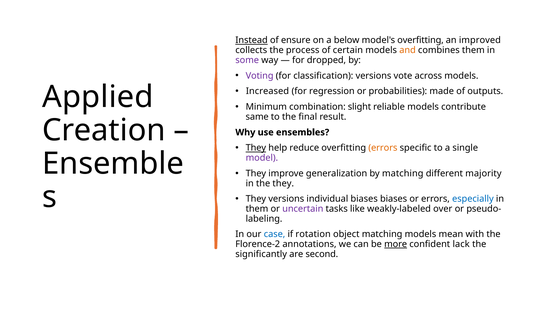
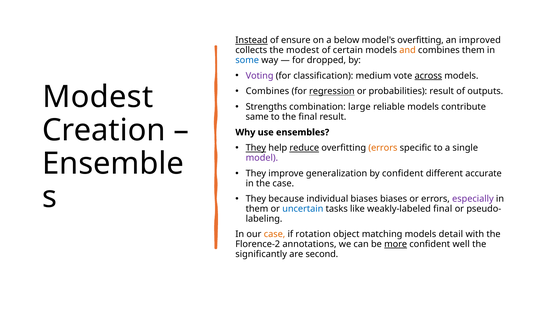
the process: process -> modest
some colour: purple -> blue
classification versions: versions -> medium
across underline: none -> present
Increased at (267, 91): Increased -> Combines
regression underline: none -> present
probabilities made: made -> result
Applied at (98, 97): Applied -> Modest
Minimum: Minimum -> Strengths
slight: slight -> large
reduce underline: none -> present
by matching: matching -> confident
majority: majority -> accurate
the they: they -> case
They versions: versions -> because
especially colour: blue -> purple
uncertain colour: purple -> blue
weakly-labeled over: over -> final
case at (275, 235) colour: blue -> orange
mean: mean -> detail
lack: lack -> well
